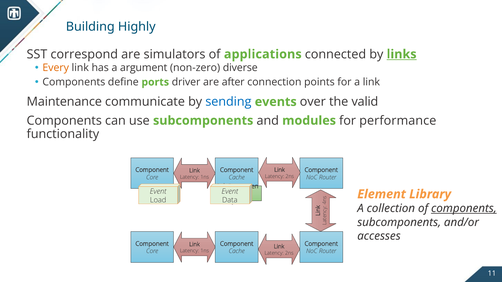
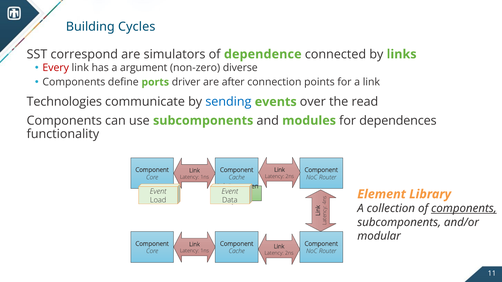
Highly: Highly -> Cycles
applications: applications -> dependence
links underline: present -> none
Every colour: orange -> red
Maintenance: Maintenance -> Technologies
valid: valid -> read
performance: performance -> dependences
accesses: accesses -> modular
